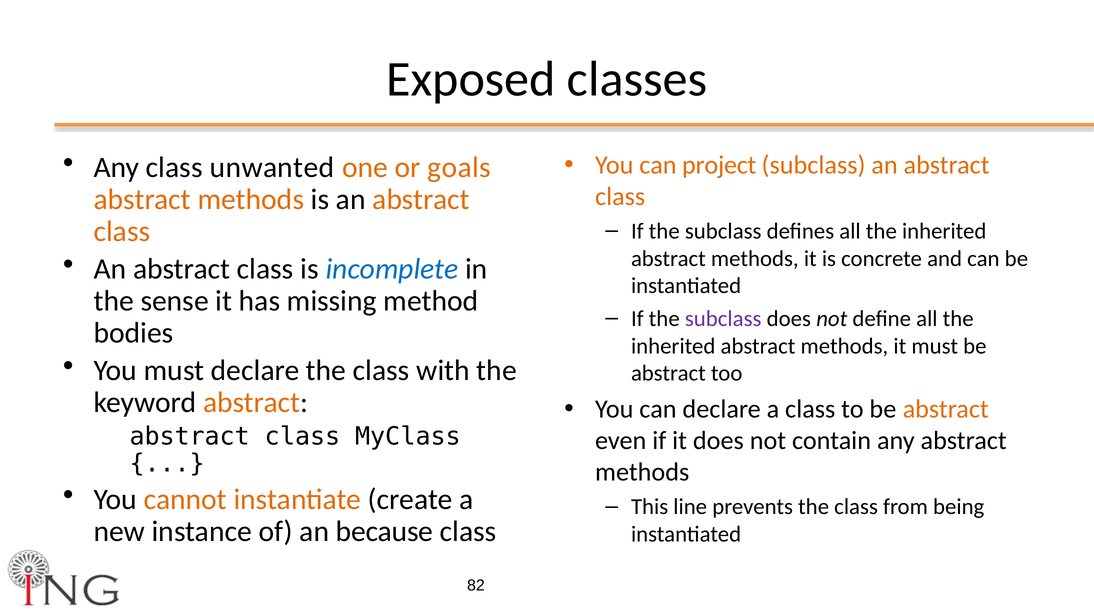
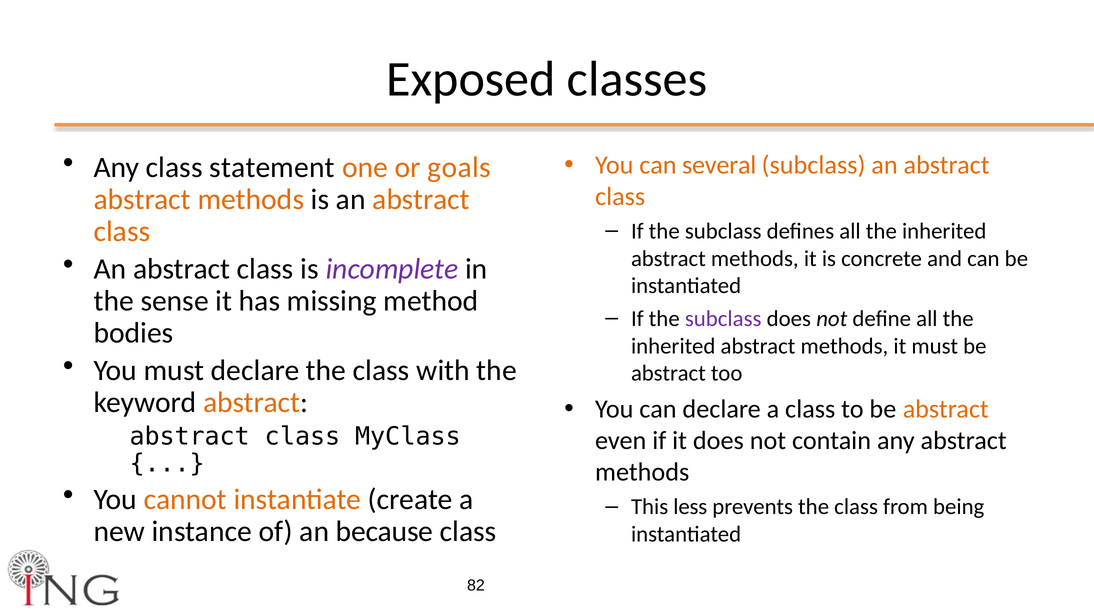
unwanted: unwanted -> statement
project: project -> several
incomplete colour: blue -> purple
line: line -> less
